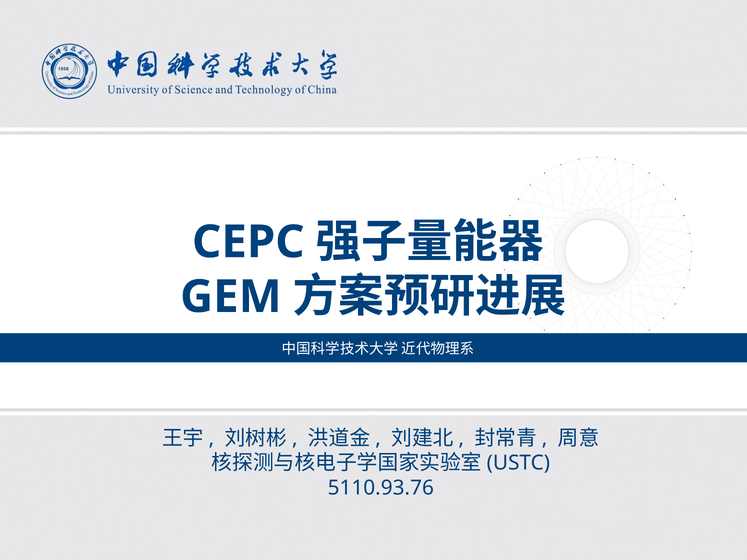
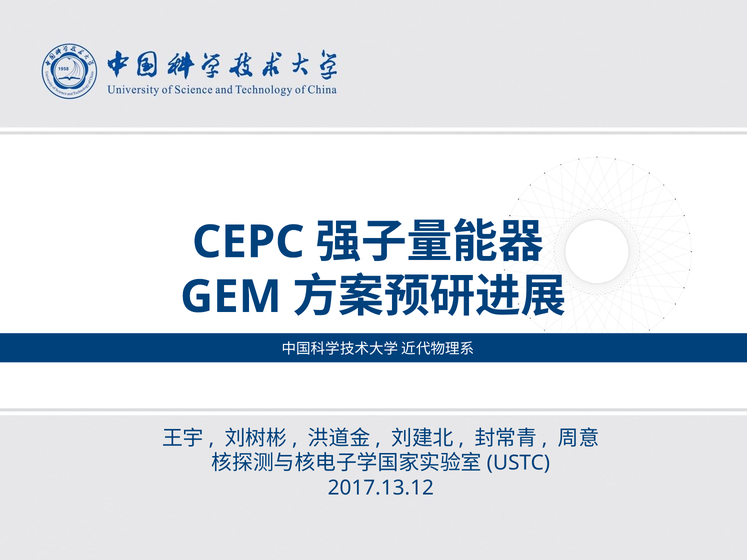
5110.93.76: 5110.93.76 -> 2017.13.12
